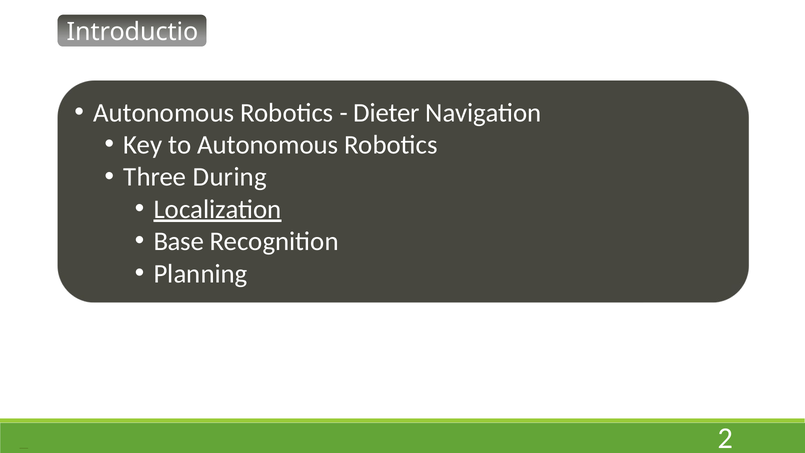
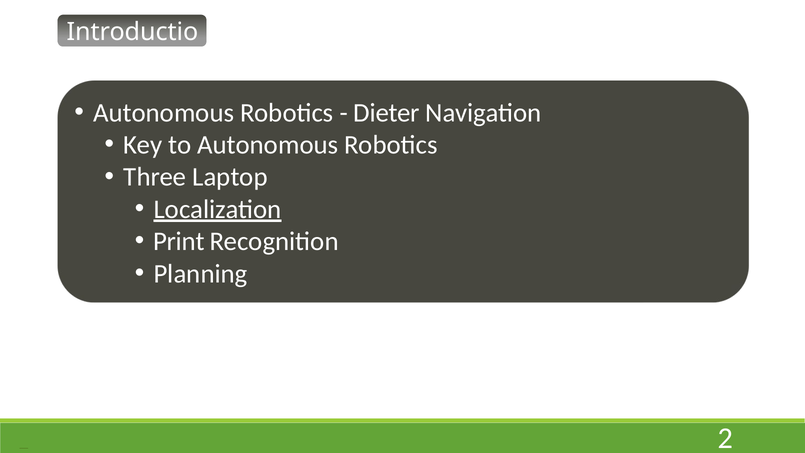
During: During -> Laptop
Base: Base -> Print
